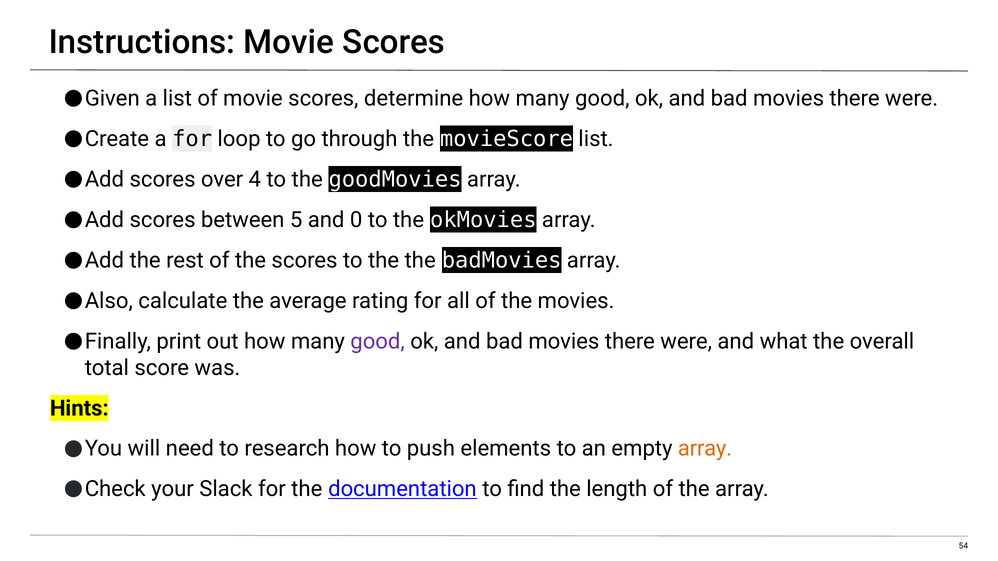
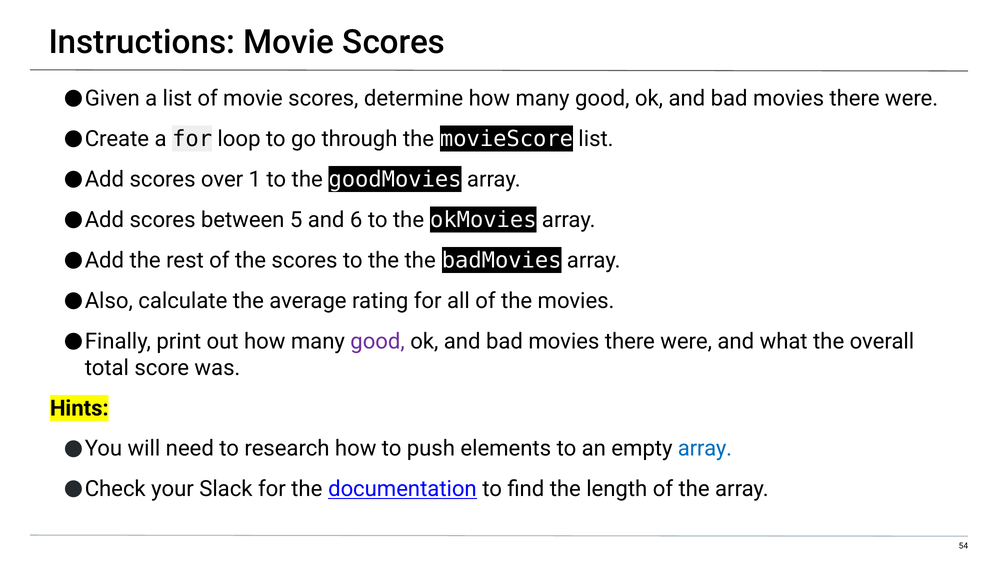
4: 4 -> 1
0: 0 -> 6
array at (705, 449) colour: orange -> blue
